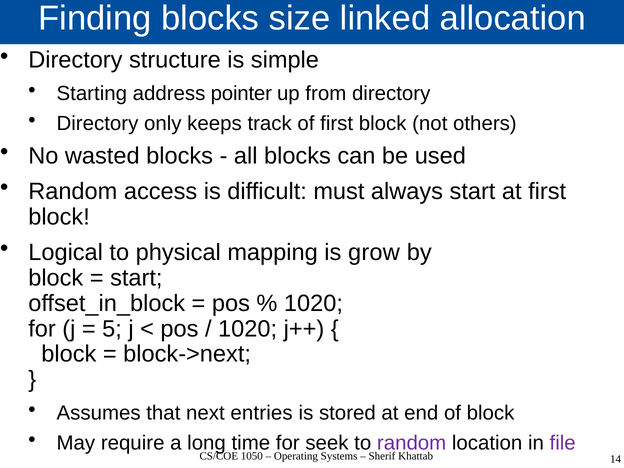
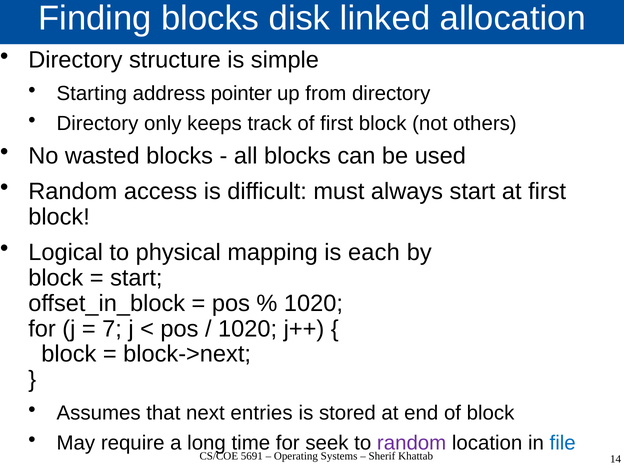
size: size -> disk
grow: grow -> each
5: 5 -> 7
file colour: purple -> blue
1050: 1050 -> 5691
